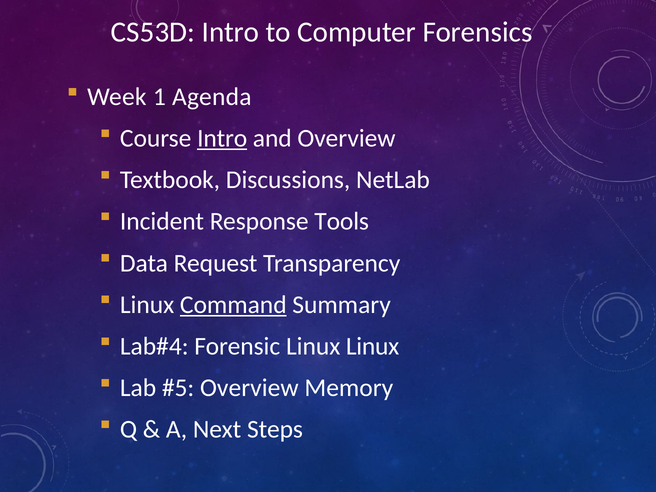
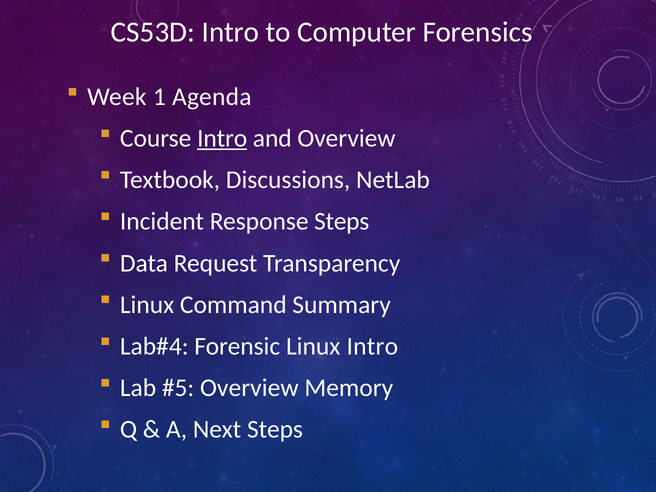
Response Tools: Tools -> Steps
Command underline: present -> none
Linux Linux: Linux -> Intro
